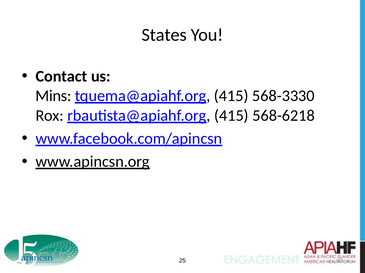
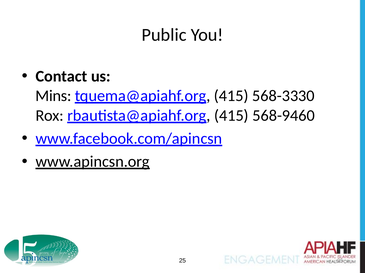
States: States -> Public
568-6218: 568-6218 -> 568-9460
